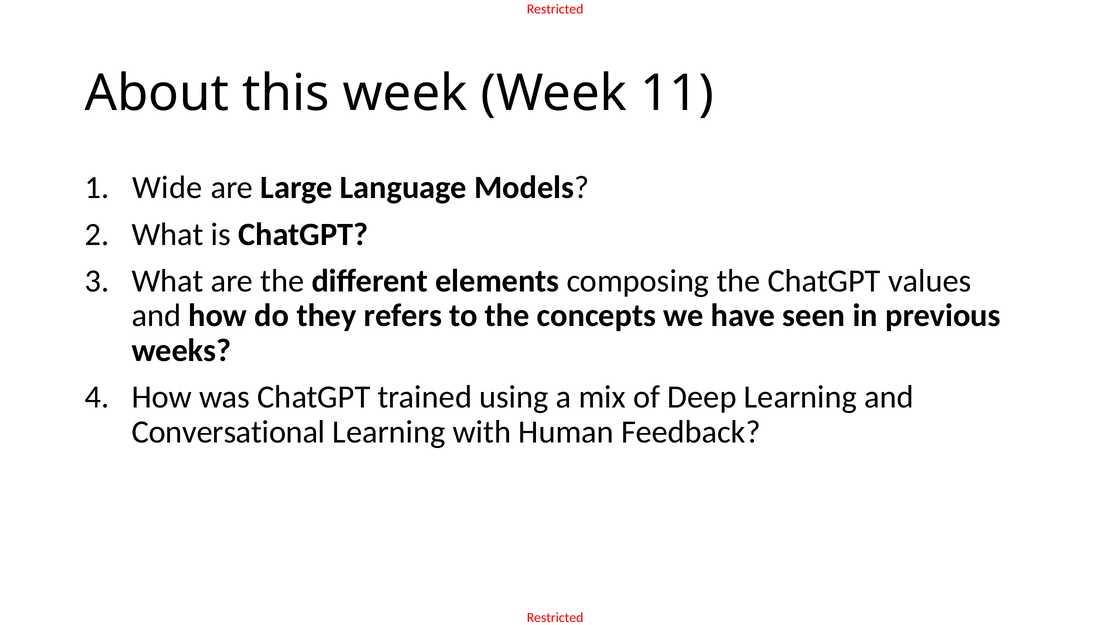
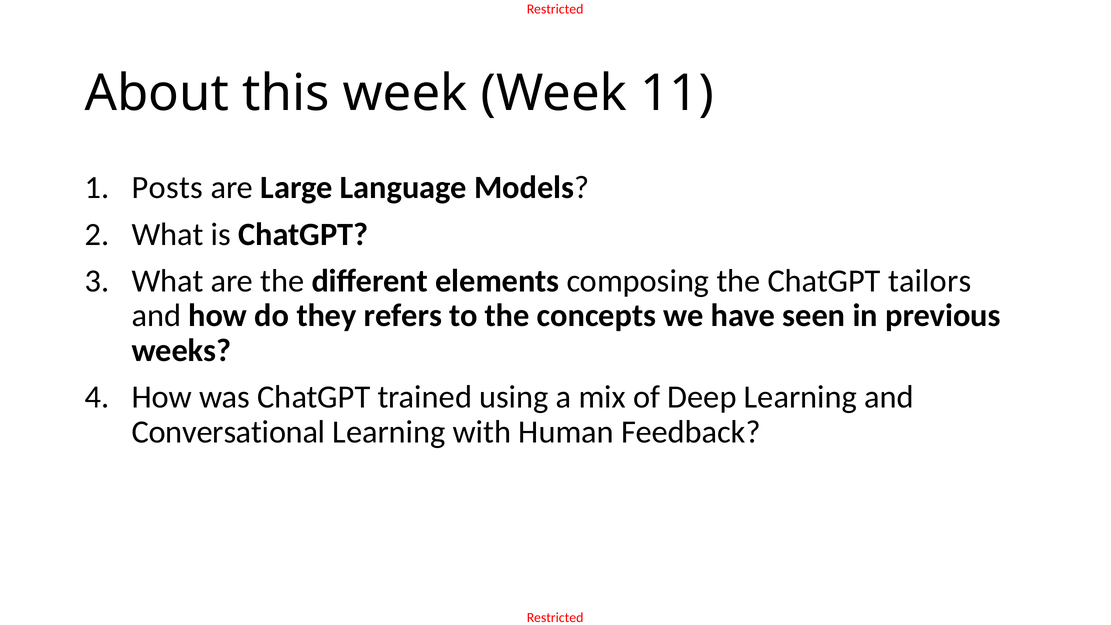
Wide: Wide -> Posts
values: values -> tailors
